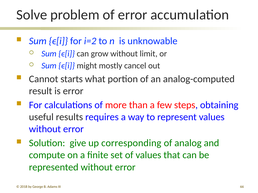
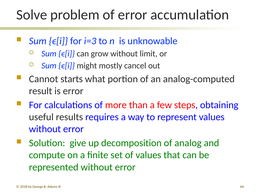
i=2: i=2 -> i=3
corresponding: corresponding -> decomposition
